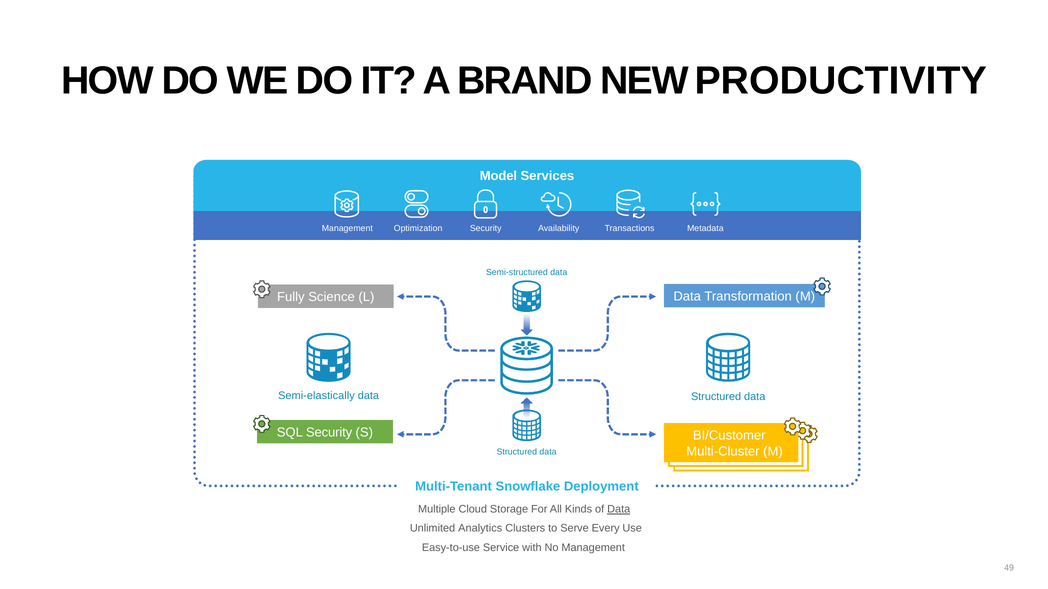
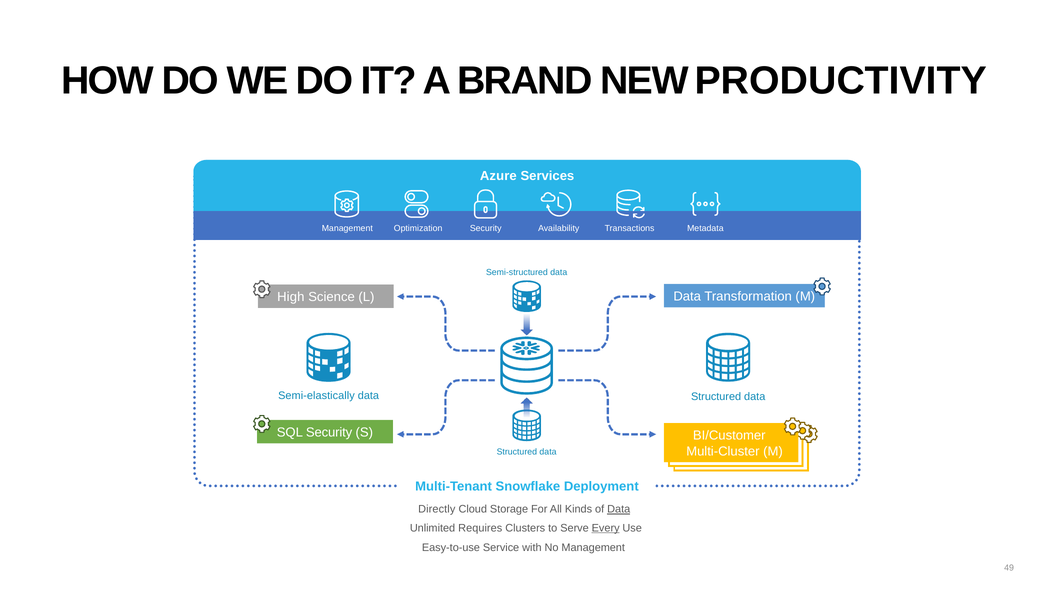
Model: Model -> Azure
Fully: Fully -> High
Multiple: Multiple -> Directly
Analytics: Analytics -> Requires
Every underline: none -> present
